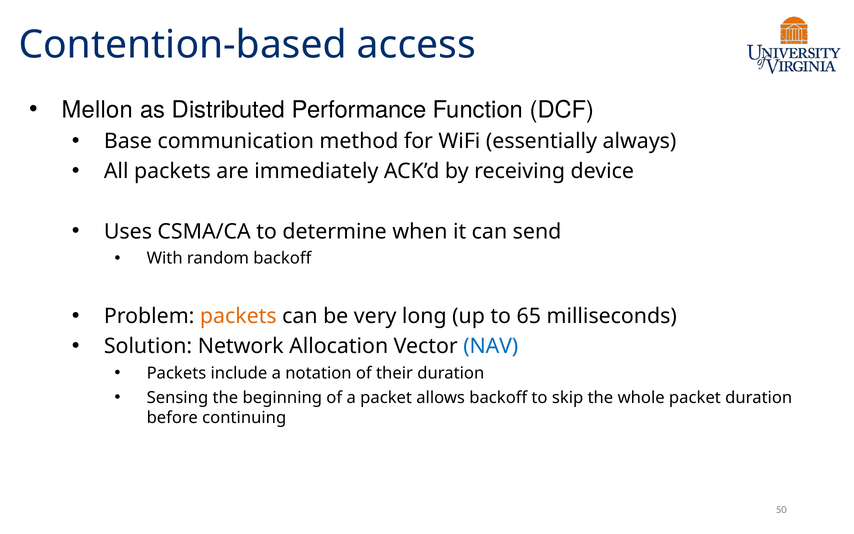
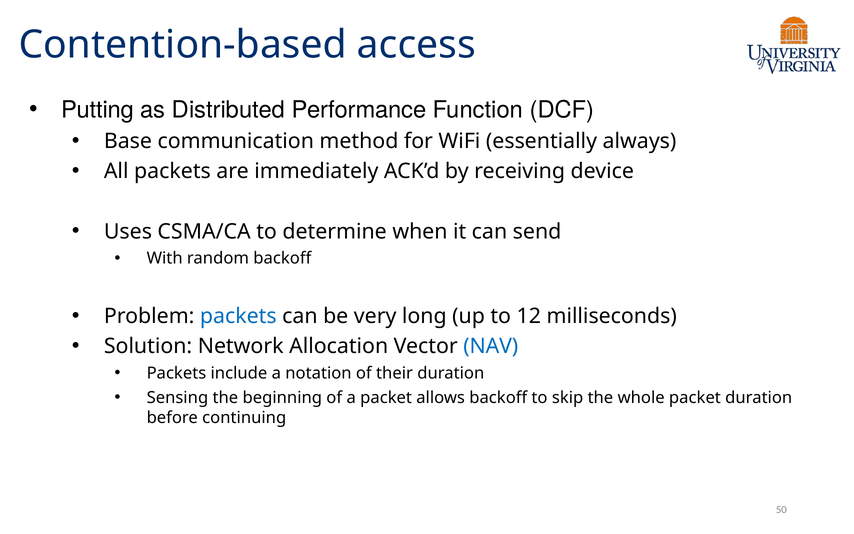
Mellon: Mellon -> Putting
packets at (238, 316) colour: orange -> blue
65: 65 -> 12
